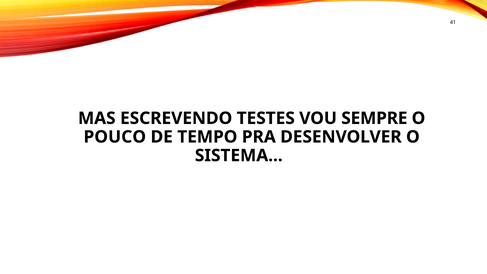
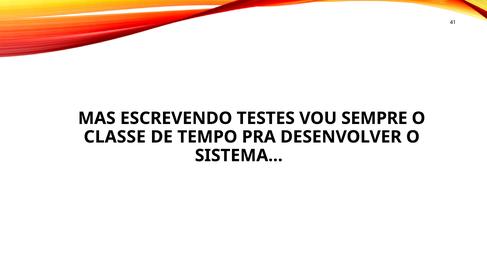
POUCO: POUCO -> CLASSE
